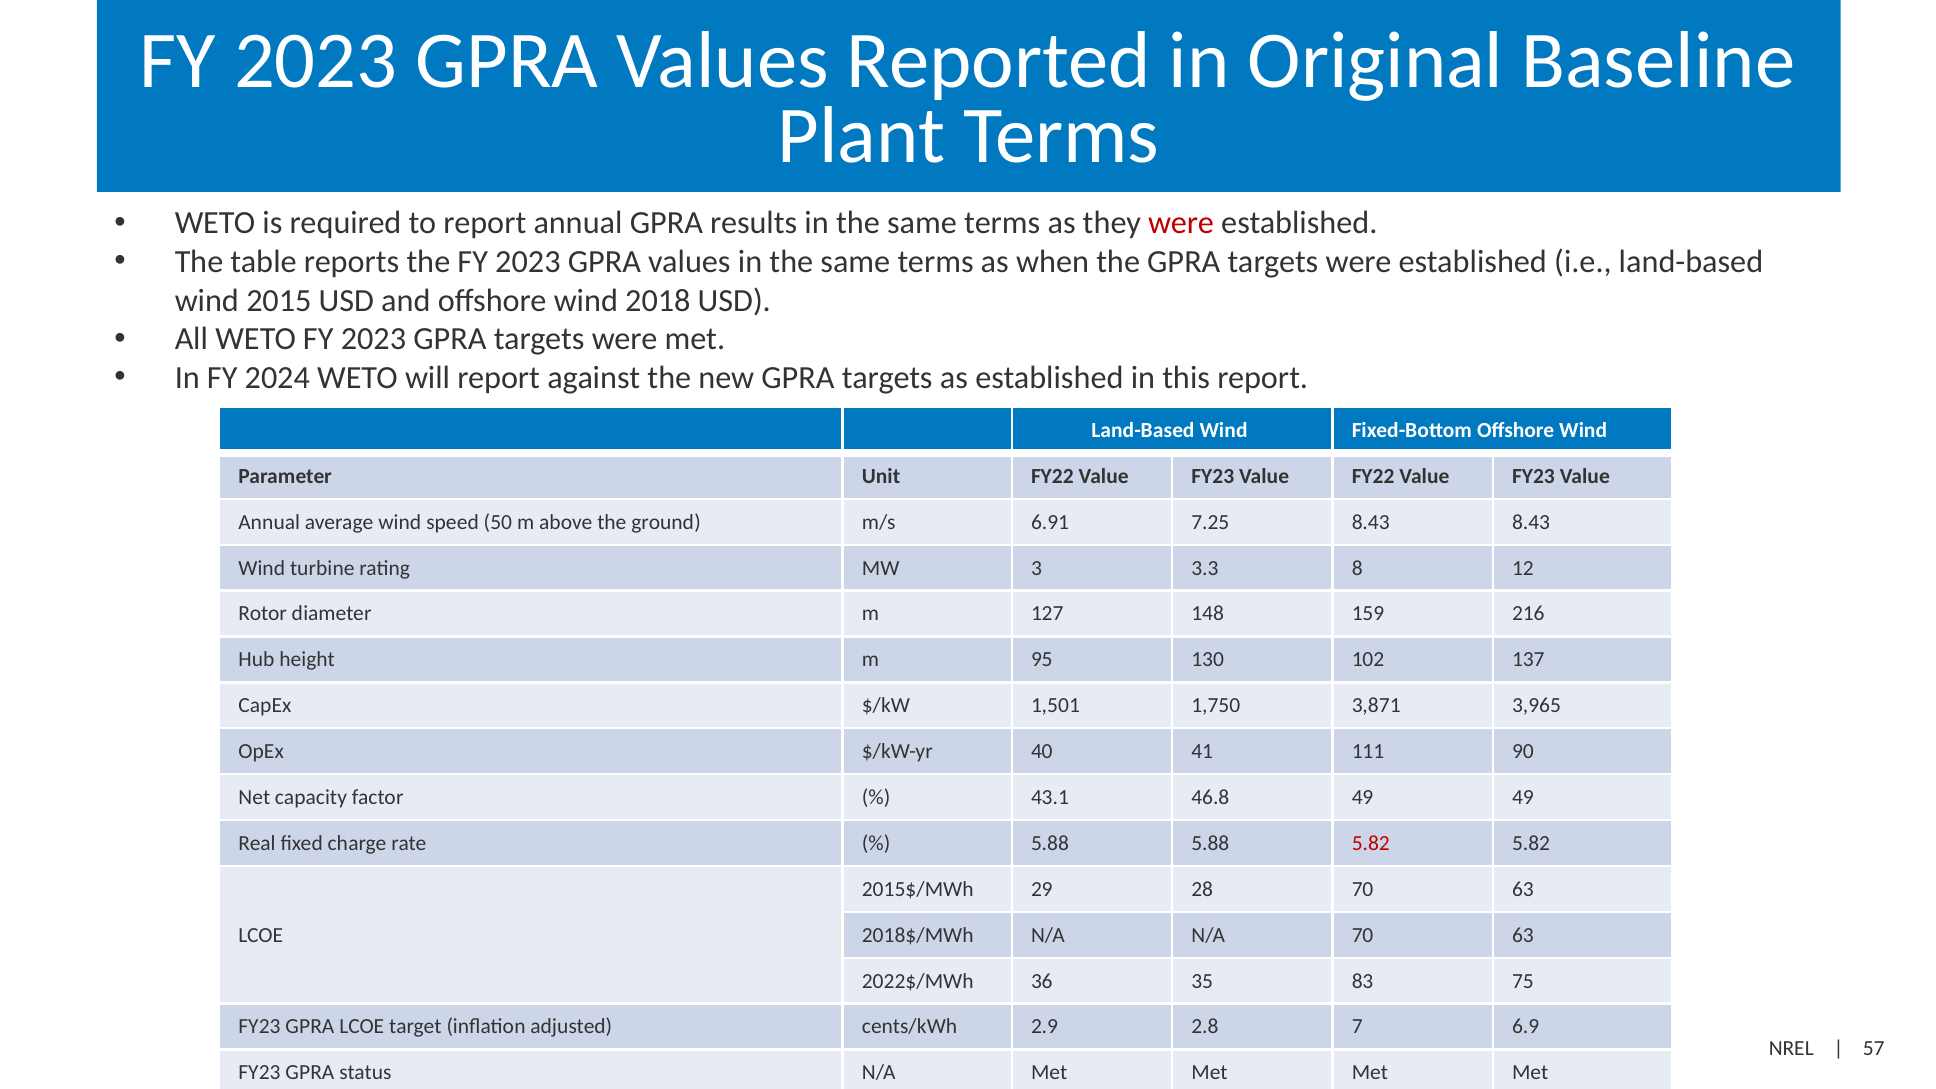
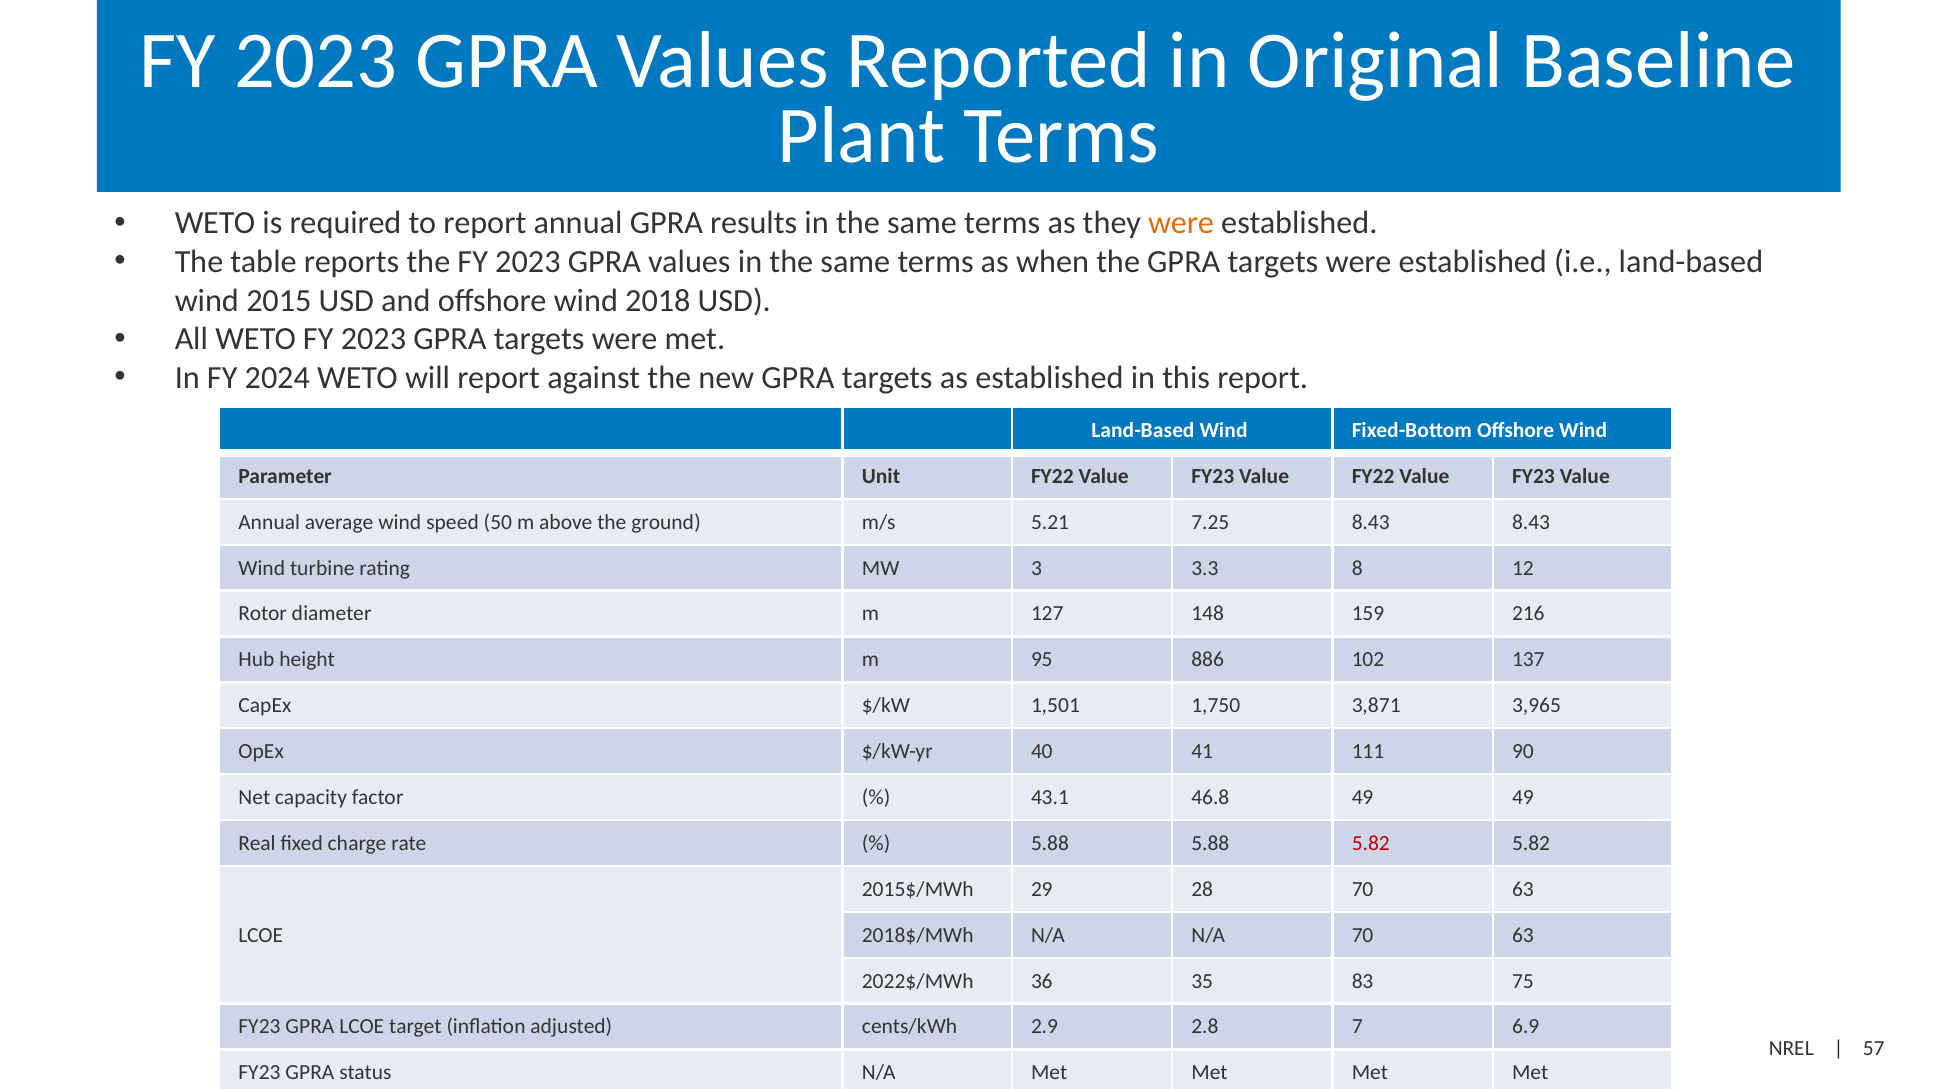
were at (1181, 223) colour: red -> orange
6.91: 6.91 -> 5.21
130: 130 -> 886
